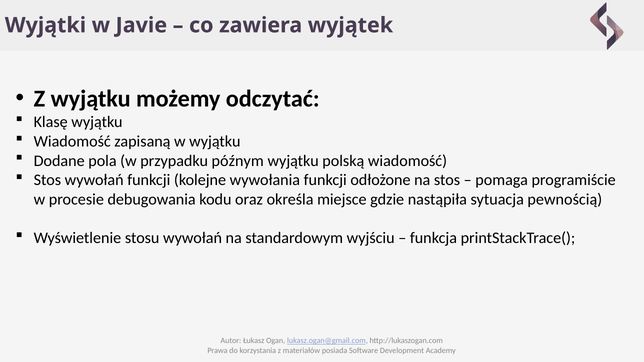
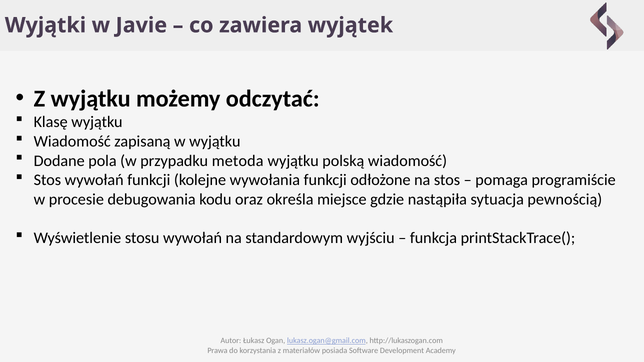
późnym: późnym -> metoda
